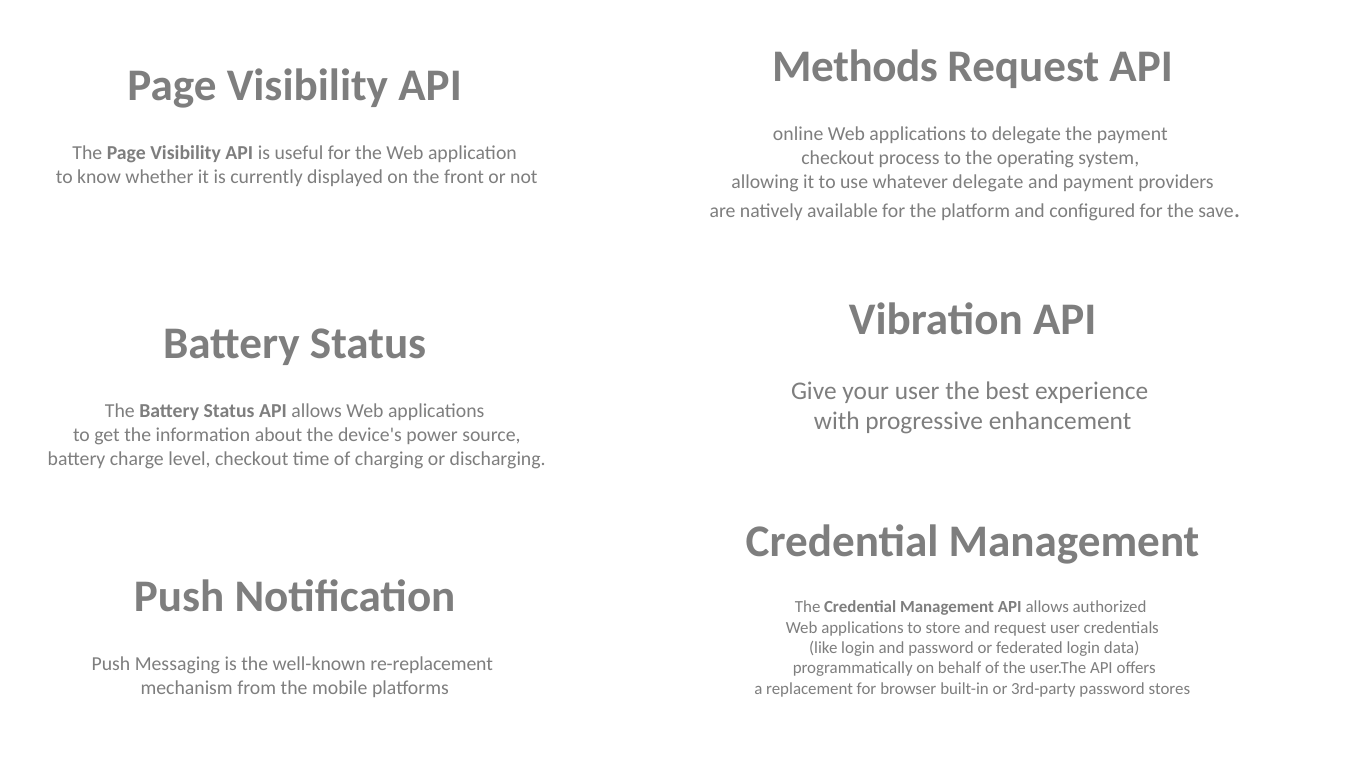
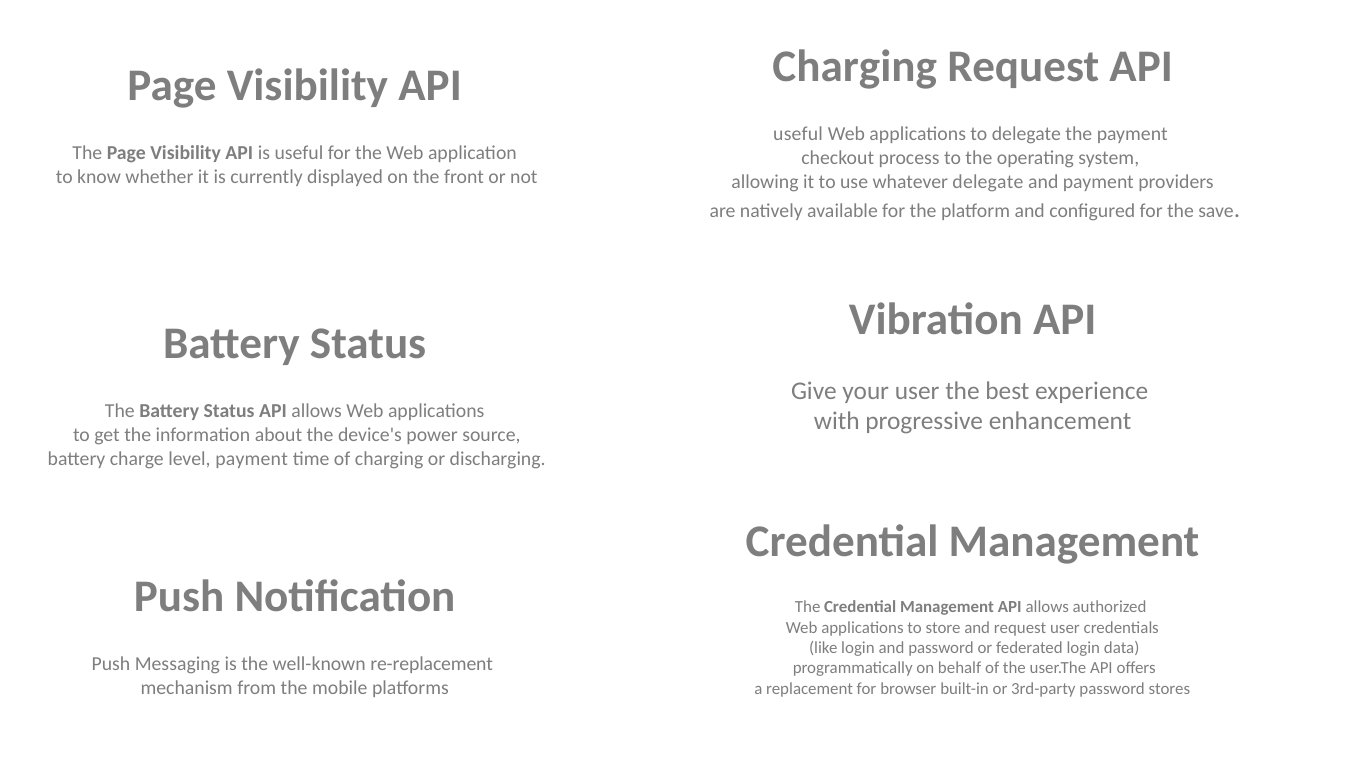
Methods at (855, 67): Methods -> Charging
online at (798, 134): online -> useful
level checkout: checkout -> payment
